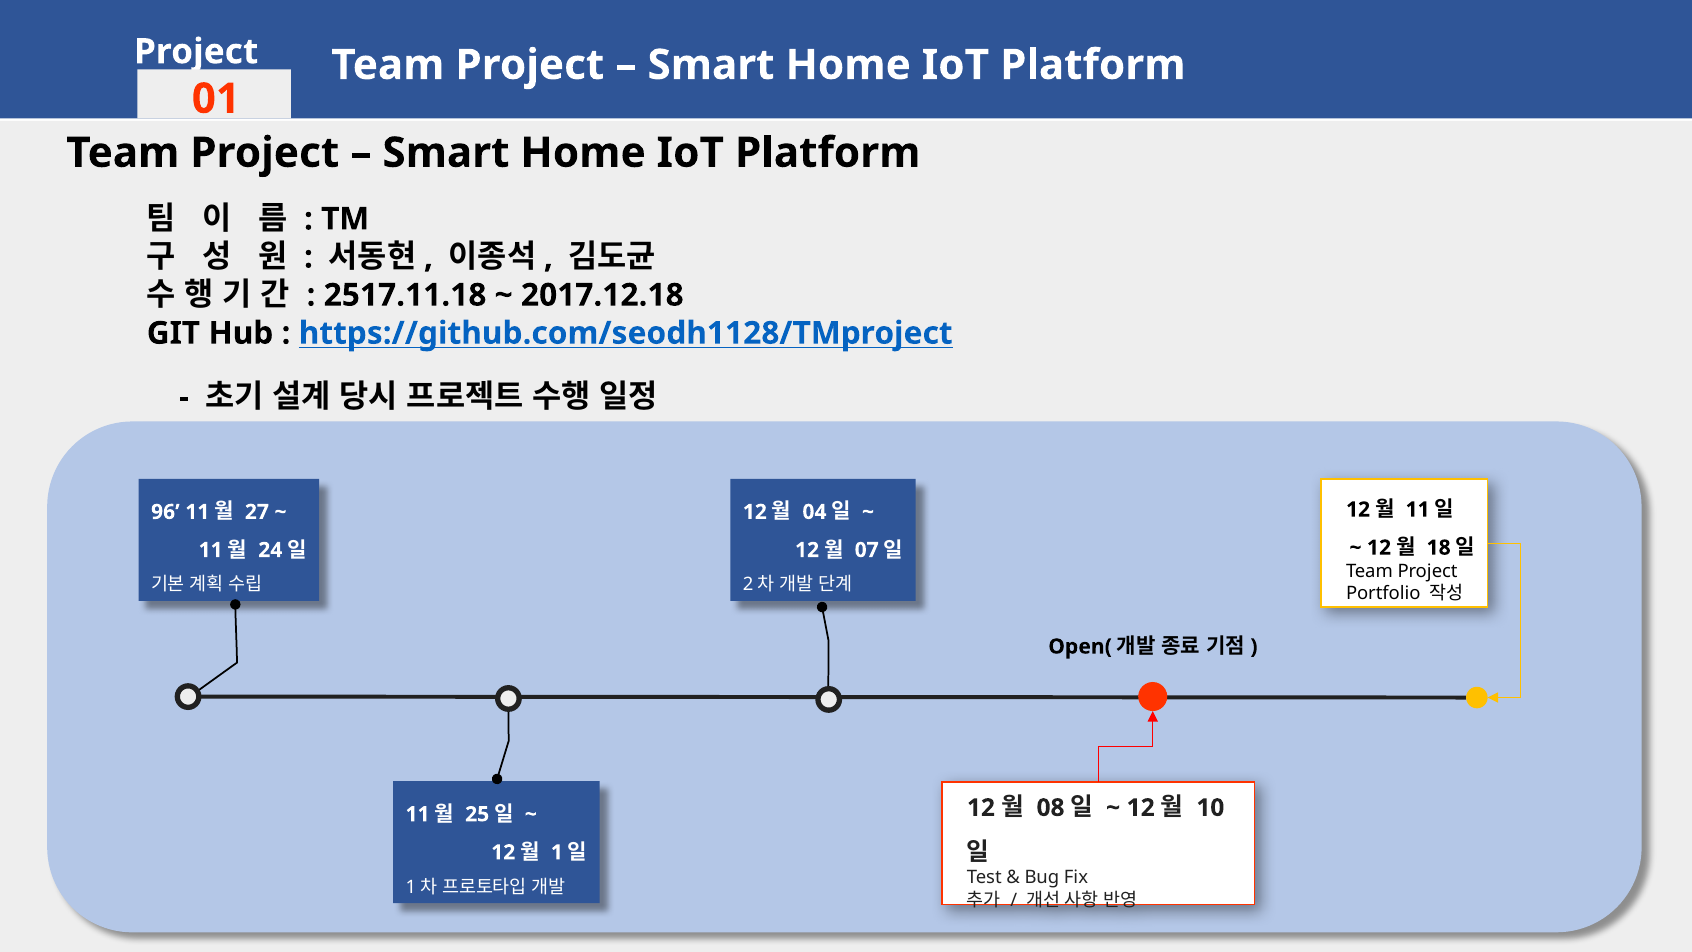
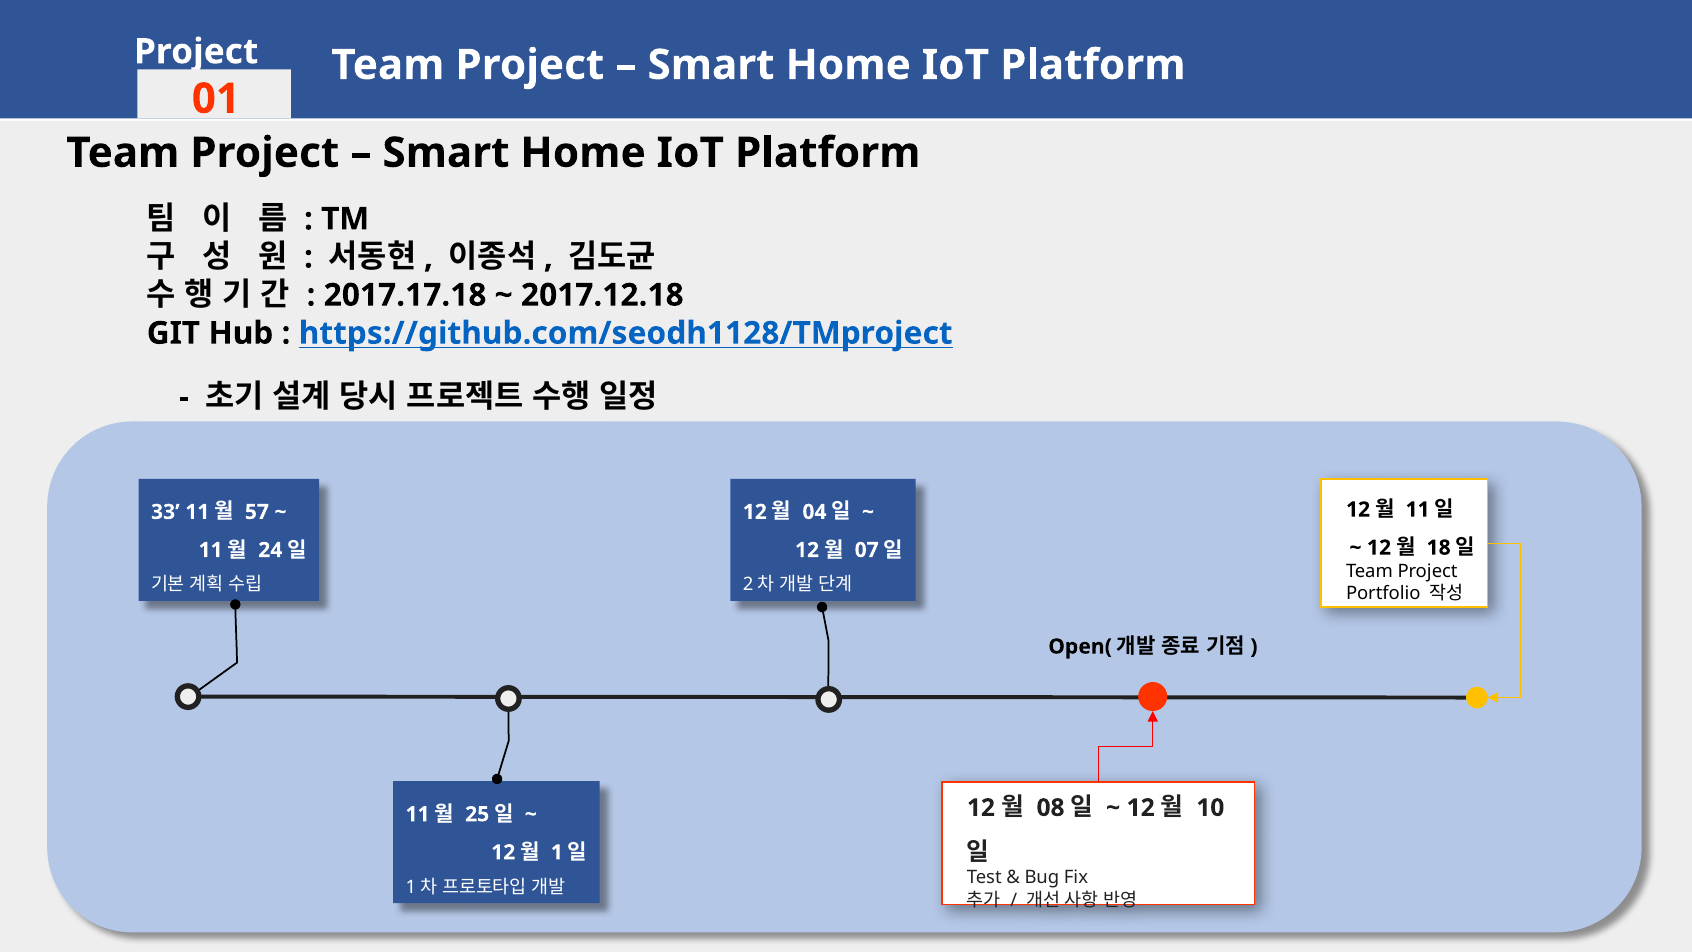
2517.11.18: 2517.11.18 -> 2017.17.18
96: 96 -> 33
27: 27 -> 57
